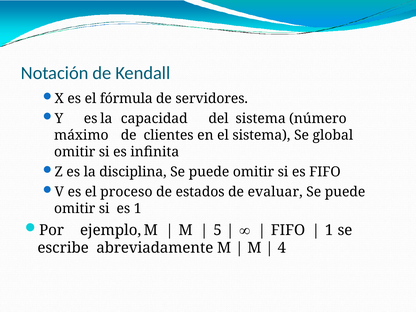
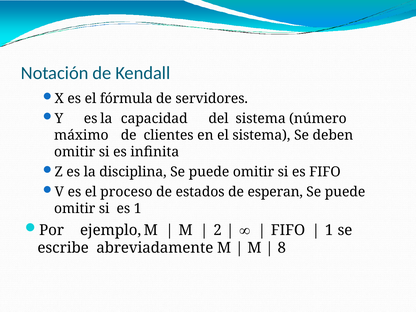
global: global -> deben
evaluar: evaluar -> esperan
5: 5 -> 2
4: 4 -> 8
